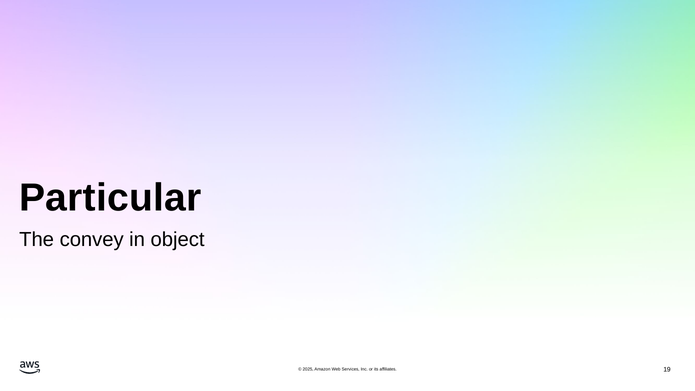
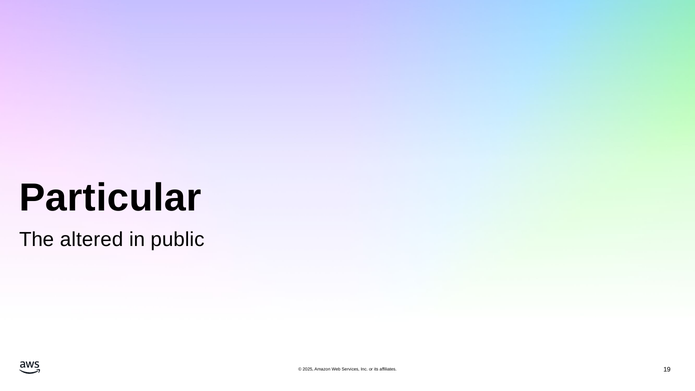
convey: convey -> altered
object: object -> public
